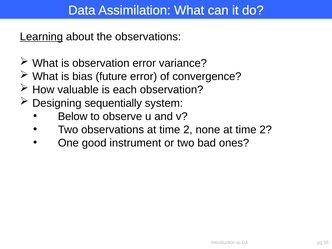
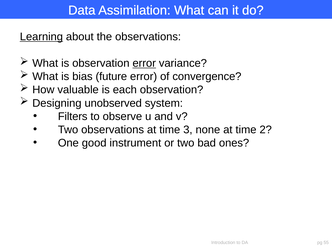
error at (144, 63) underline: none -> present
sequentially: sequentially -> unobserved
Below: Below -> Filters
observations at time 2: 2 -> 3
